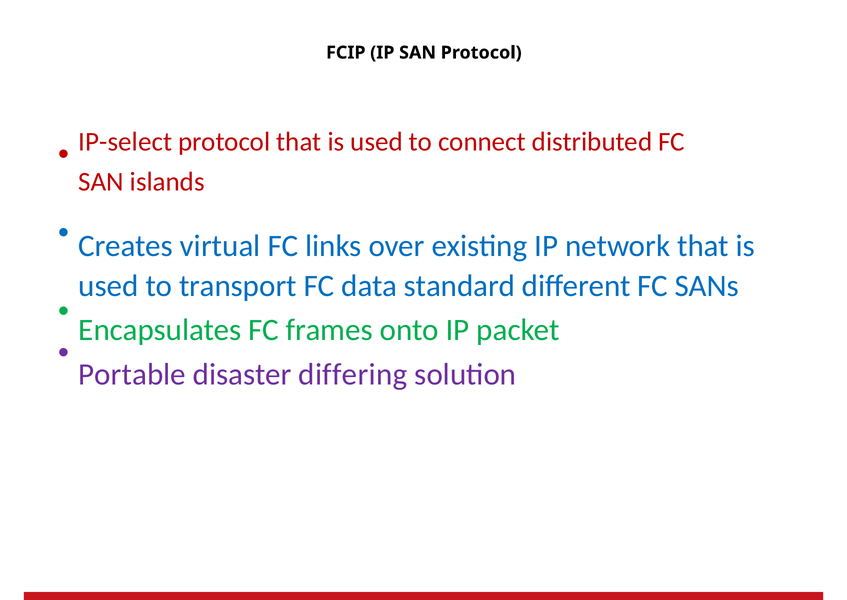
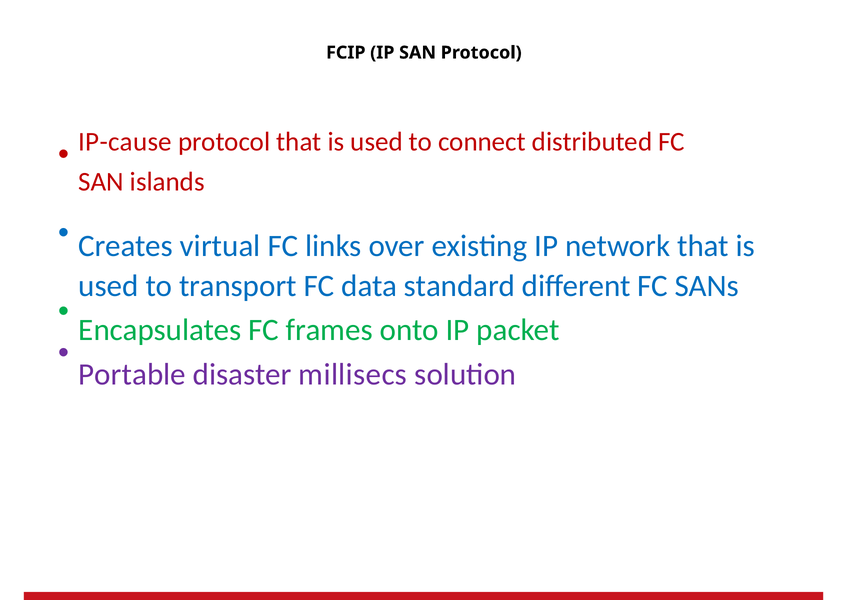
IP-select: IP-select -> IP-cause
differing: differing -> millisecs
